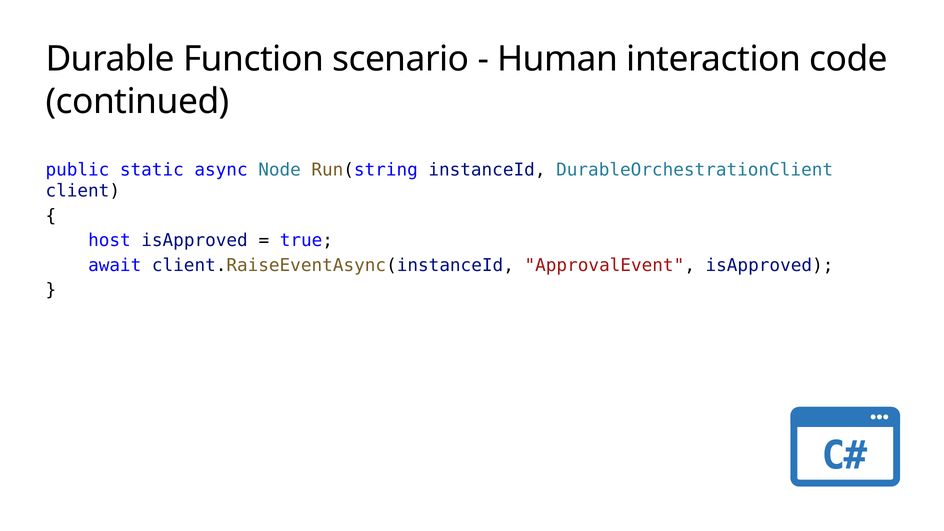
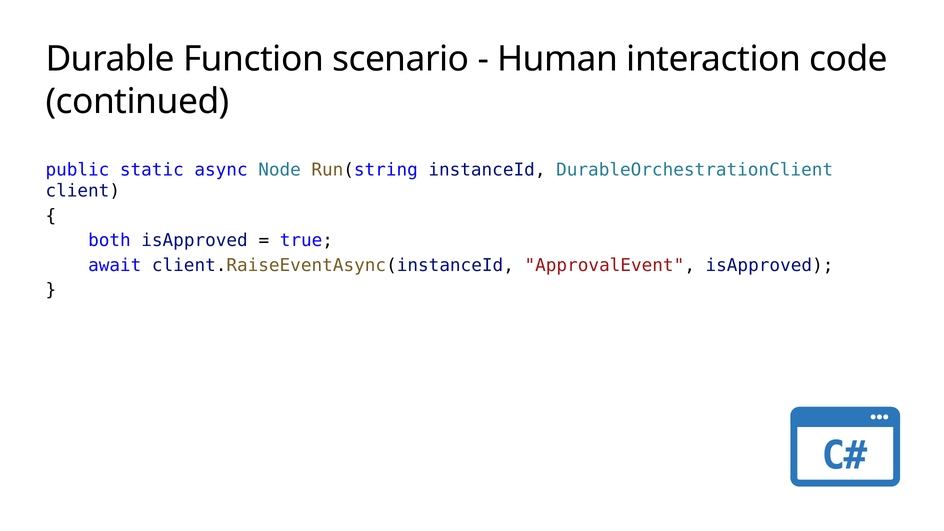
host: host -> both
